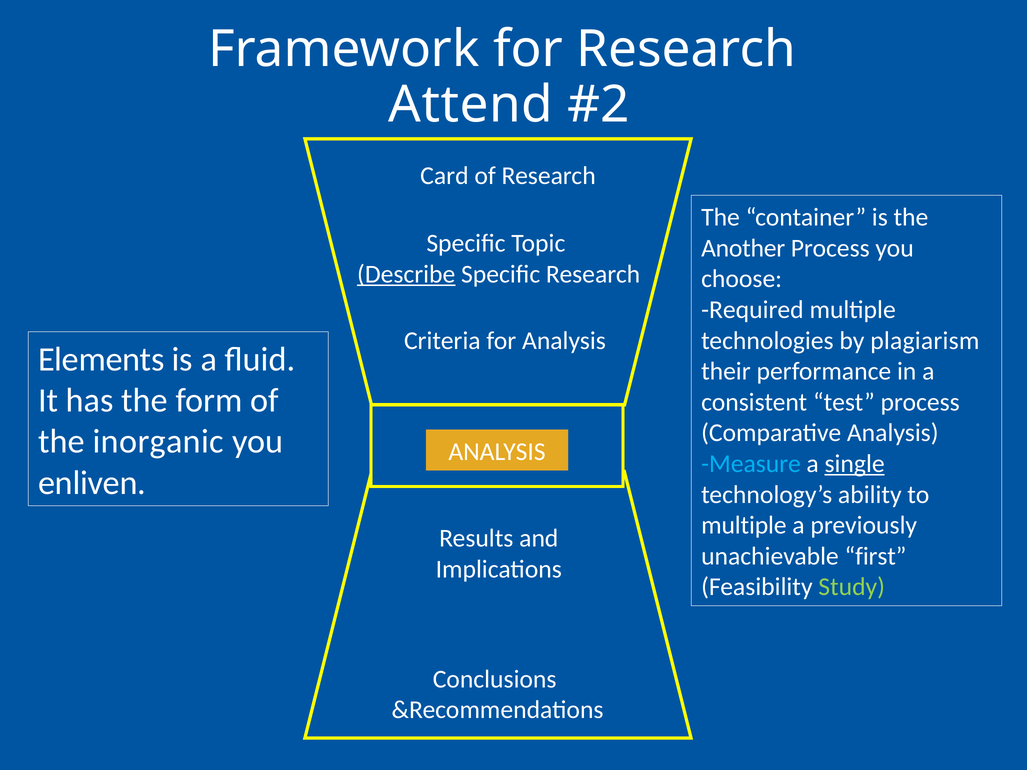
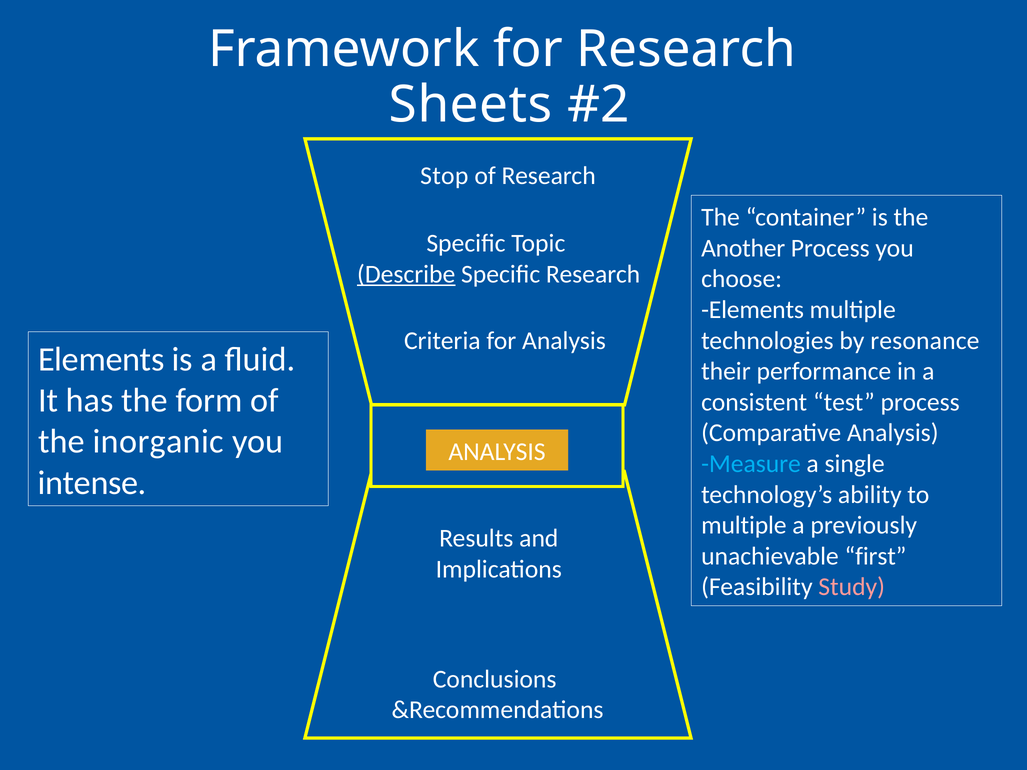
Attend: Attend -> Sheets
Card: Card -> Stop
Required at (752, 310): Required -> Elements
plagiarism: plagiarism -> resonance
single underline: present -> none
enliven: enliven -> intense
Study colour: light green -> pink
